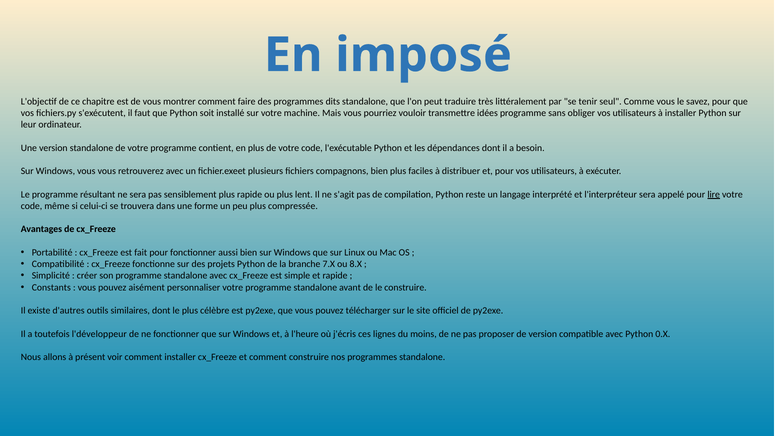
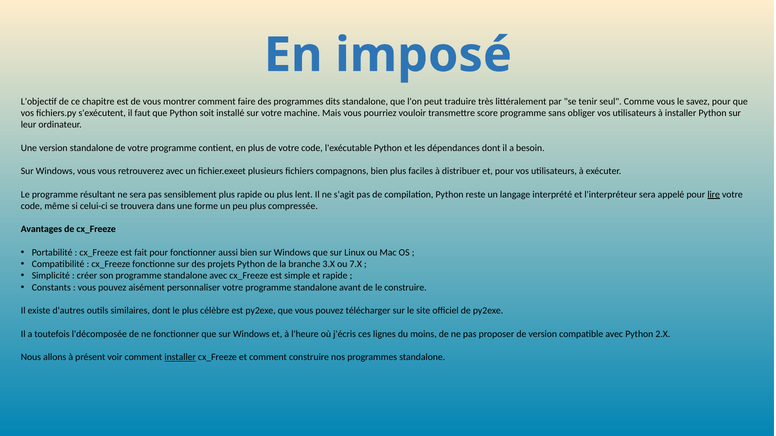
idées: idées -> score
7.X: 7.X -> 3.X
8.X: 8.X -> 7.X
l'développeur: l'développeur -> l'décomposée
0.X: 0.X -> 2.X
installer at (180, 358) underline: none -> present
